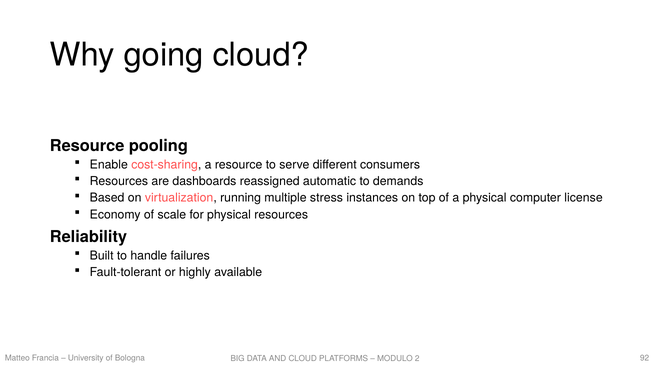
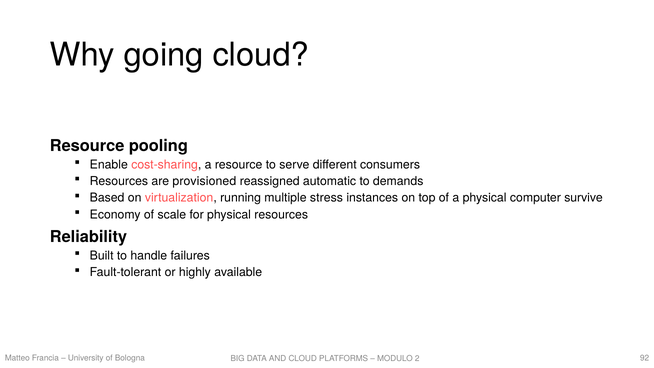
dashboards: dashboards -> provisioned
license: license -> survive
